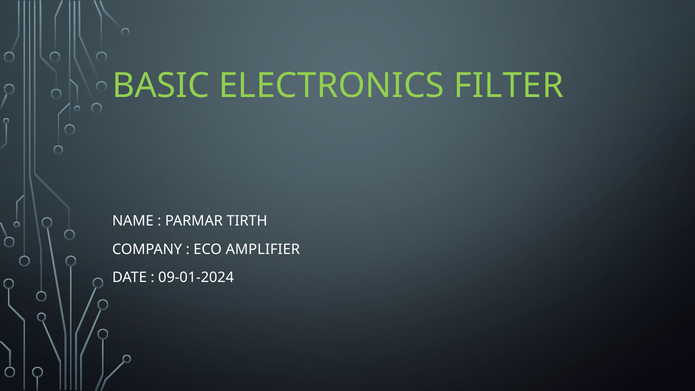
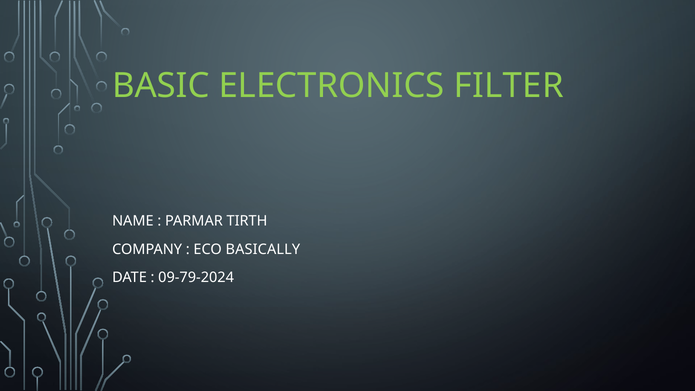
AMPLIFIER: AMPLIFIER -> BASICALLY
09-01-2024: 09-01-2024 -> 09-79-2024
